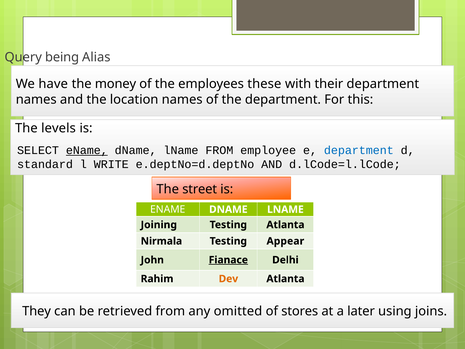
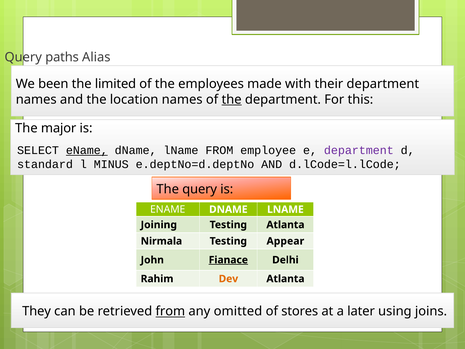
being: being -> paths
have: have -> been
money: money -> limited
these: these -> made
the at (232, 99) underline: none -> present
levels: levels -> major
department at (359, 150) colour: blue -> purple
WRITE: WRITE -> MINUS
The street: street -> query
from at (170, 311) underline: none -> present
